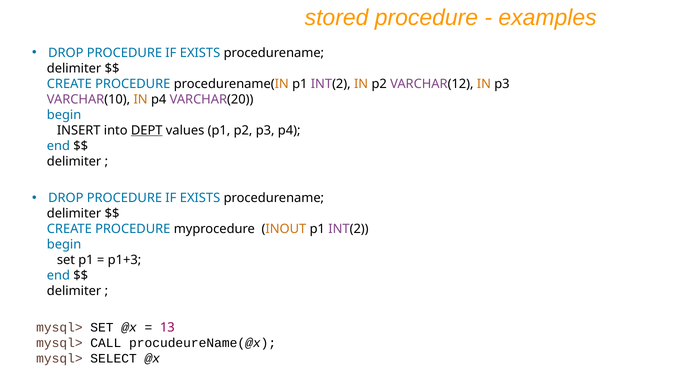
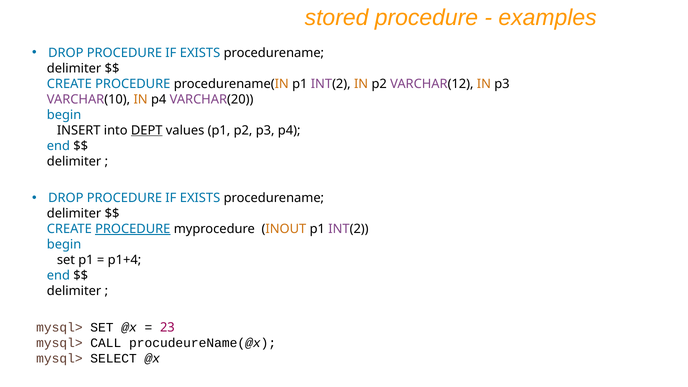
PROCEDURE at (133, 229) underline: none -> present
p1+3: p1+3 -> p1+4
13: 13 -> 23
